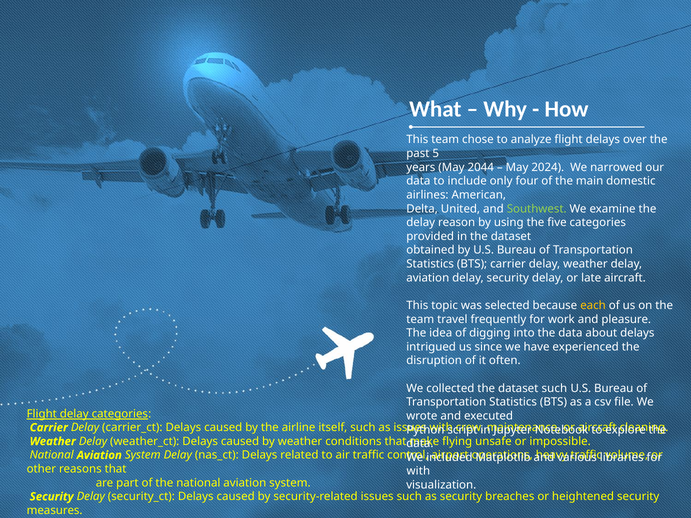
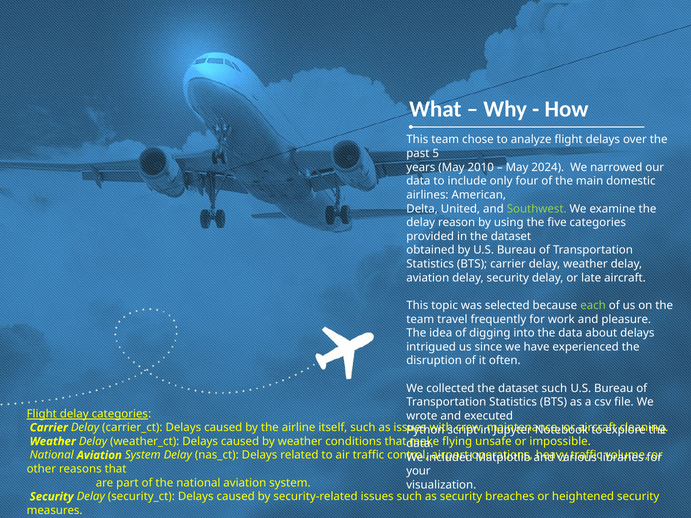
2044: 2044 -> 2010
each colour: yellow -> light green
with at (418, 471): with -> your
